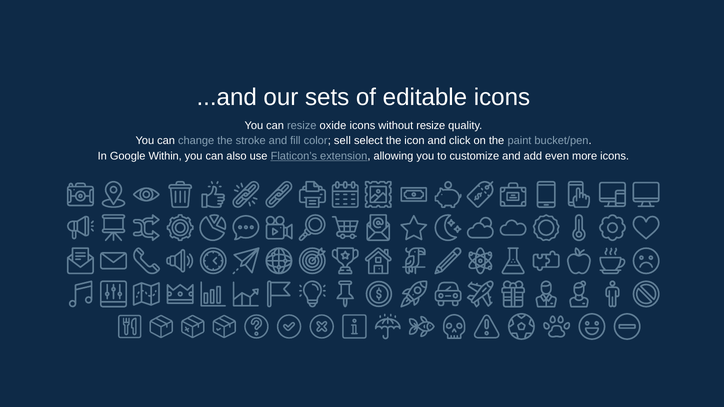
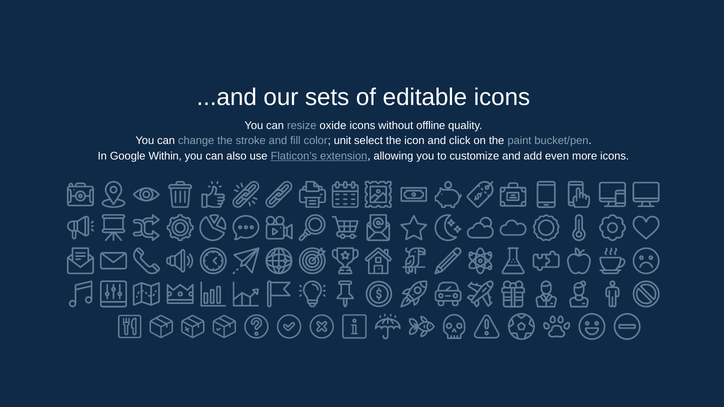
without resize: resize -> offline
sell: sell -> unit
